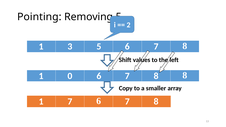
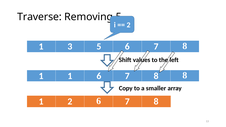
Pointing: Pointing -> Traverse
1 0: 0 -> 1
1 7: 7 -> 2
